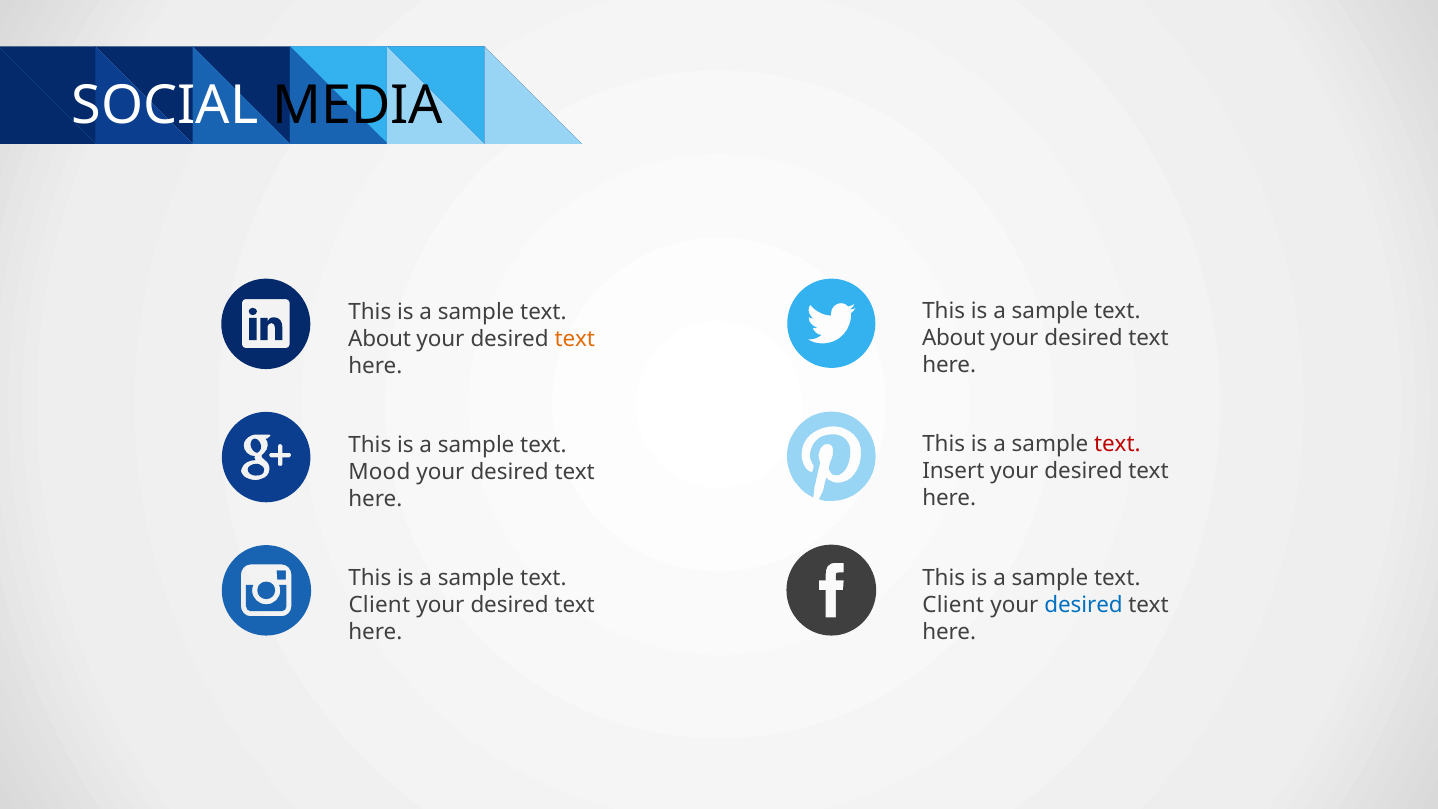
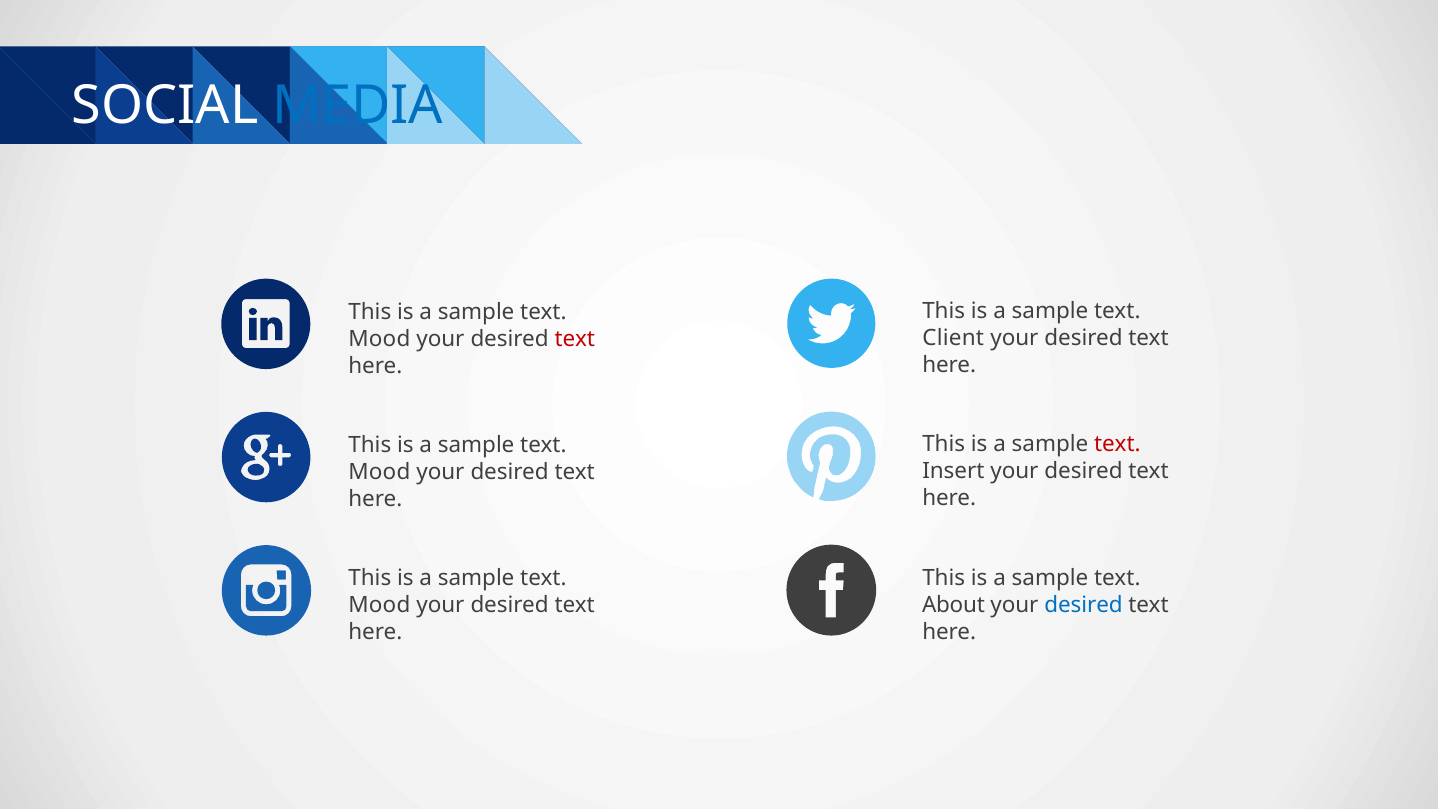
MEDIA colour: black -> blue
About at (953, 338): About -> Client
About at (380, 340): About -> Mood
text at (575, 340) colour: orange -> red
Client at (953, 605): Client -> About
Client at (379, 605): Client -> Mood
